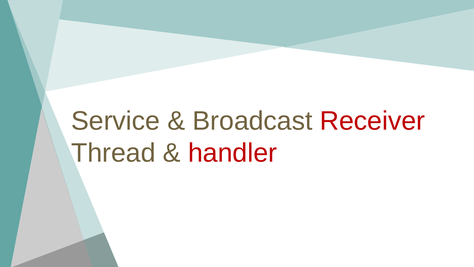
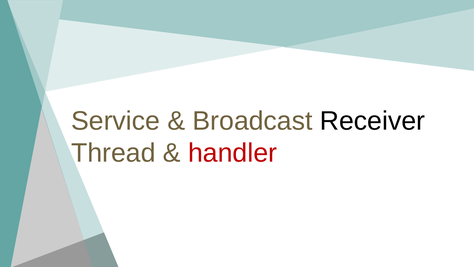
Receiver colour: red -> black
